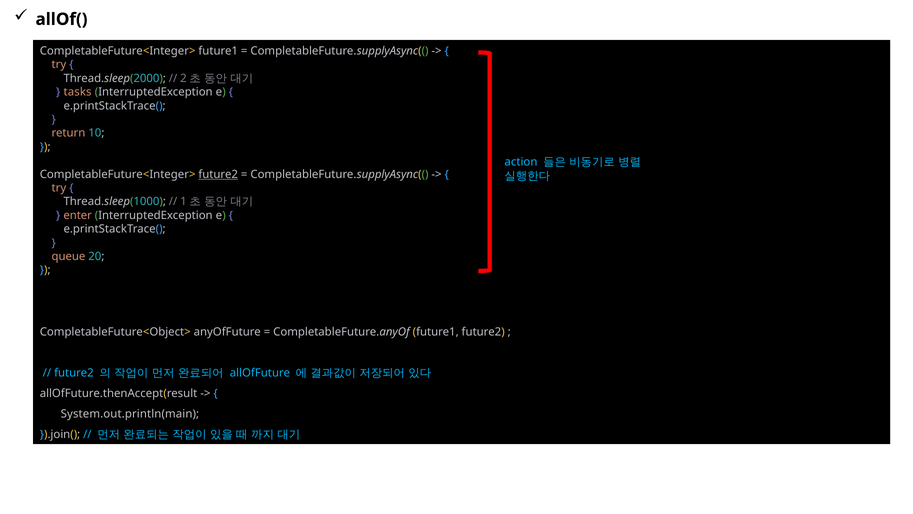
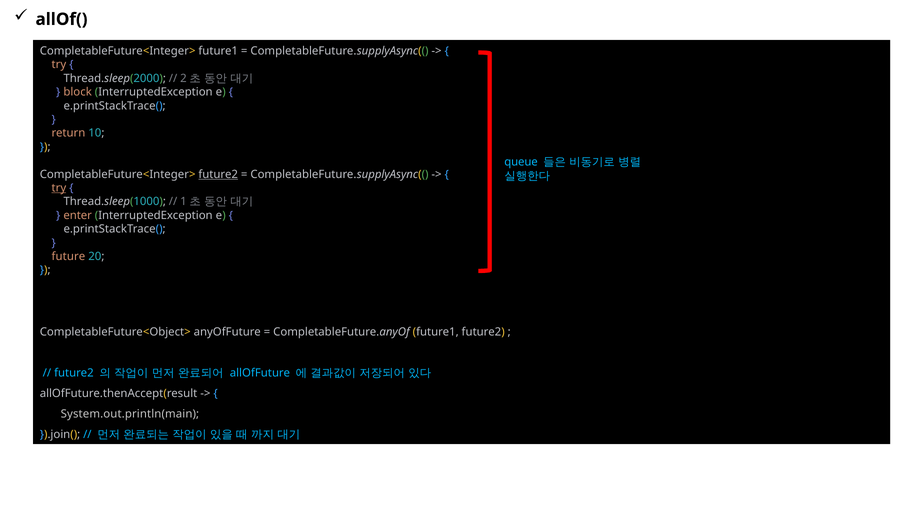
tasks: tasks -> block
action: action -> queue
try at (59, 188) underline: none -> present
queue: queue -> future
